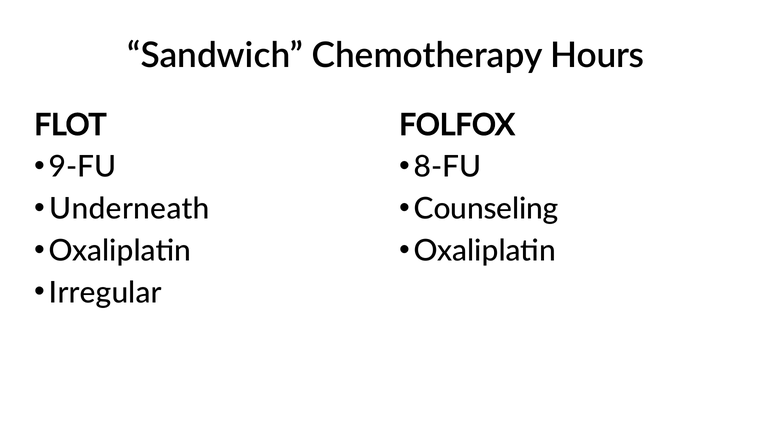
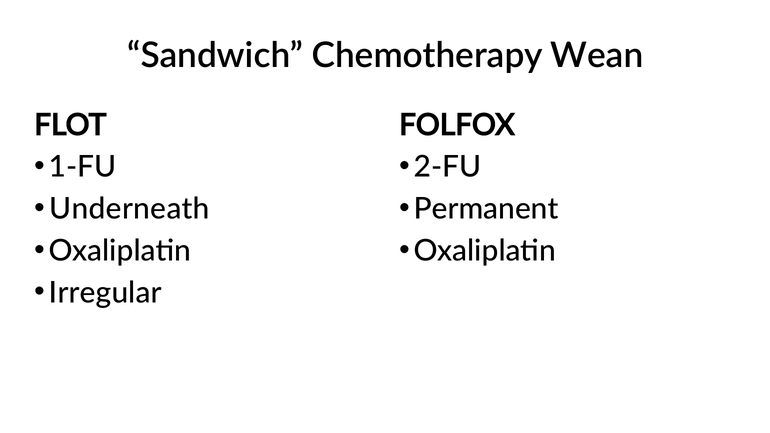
Hours: Hours -> Wean
9-FU: 9-FU -> 1-FU
8-FU: 8-FU -> 2-FU
Counseling: Counseling -> Permanent
